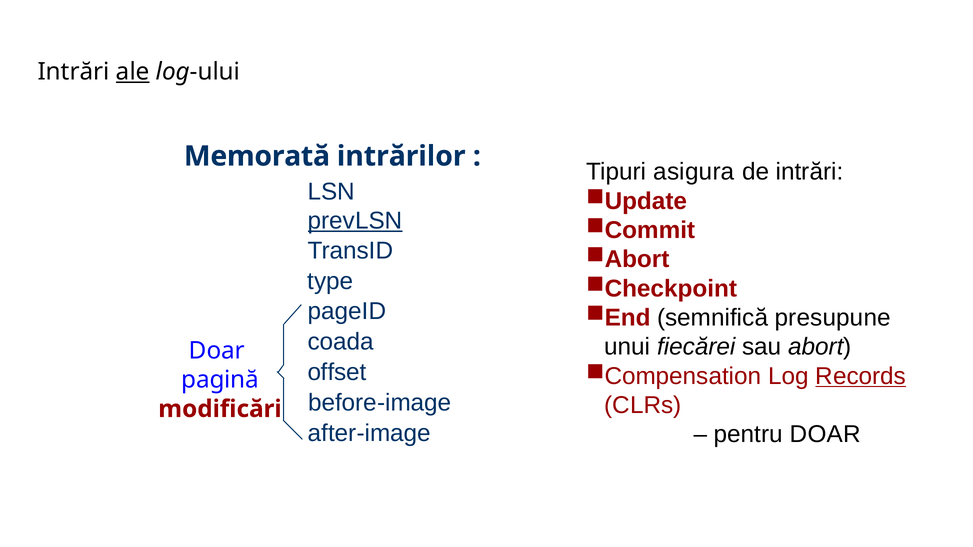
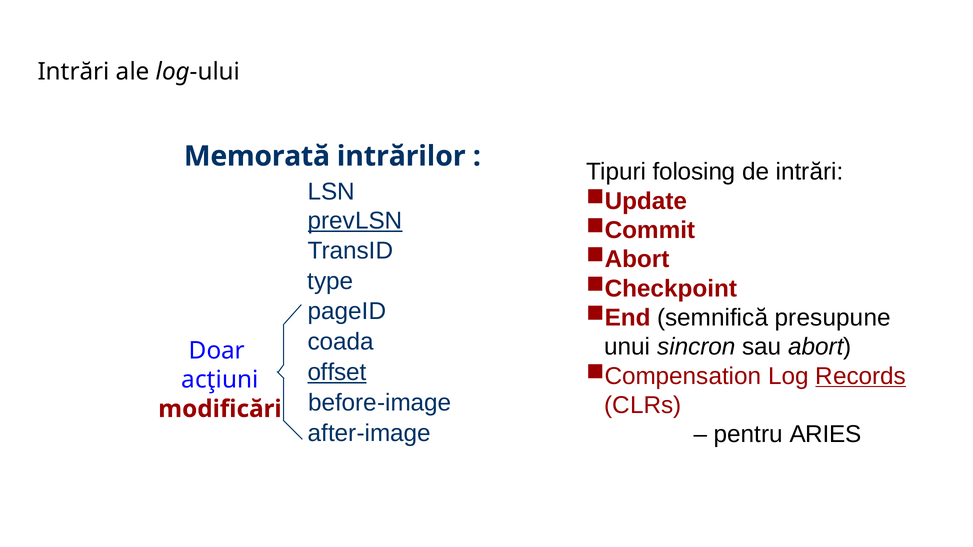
ale underline: present -> none
asigura: asigura -> folosing
fiecărei: fiecărei -> sincron
offset underline: none -> present
pagină: pagină -> acţiuni
pentru DOAR: DOAR -> ARIES
